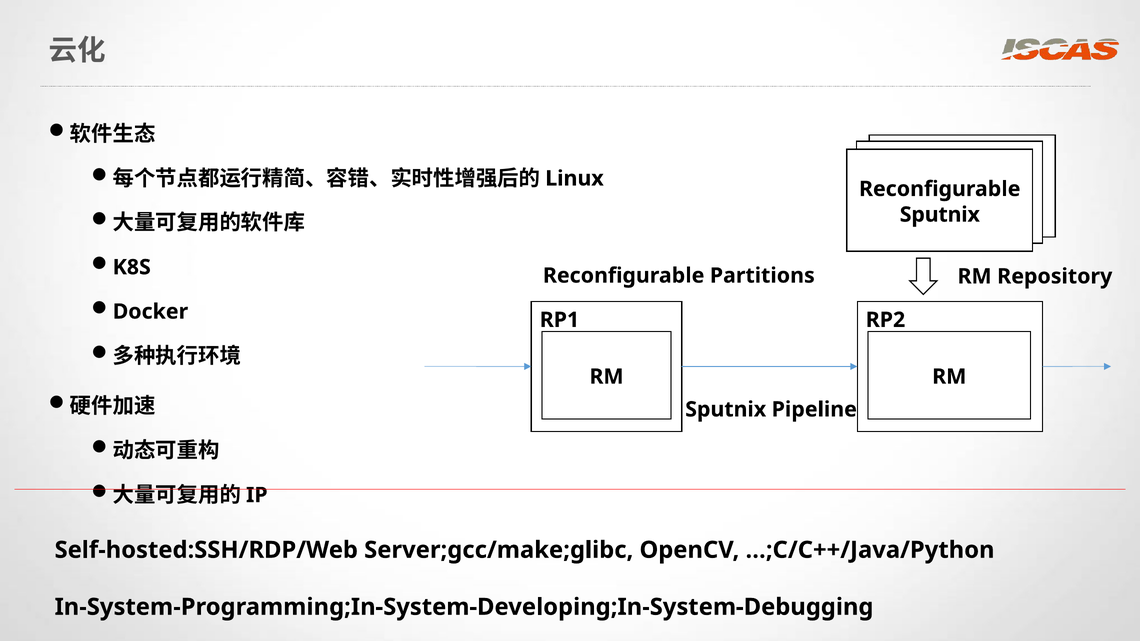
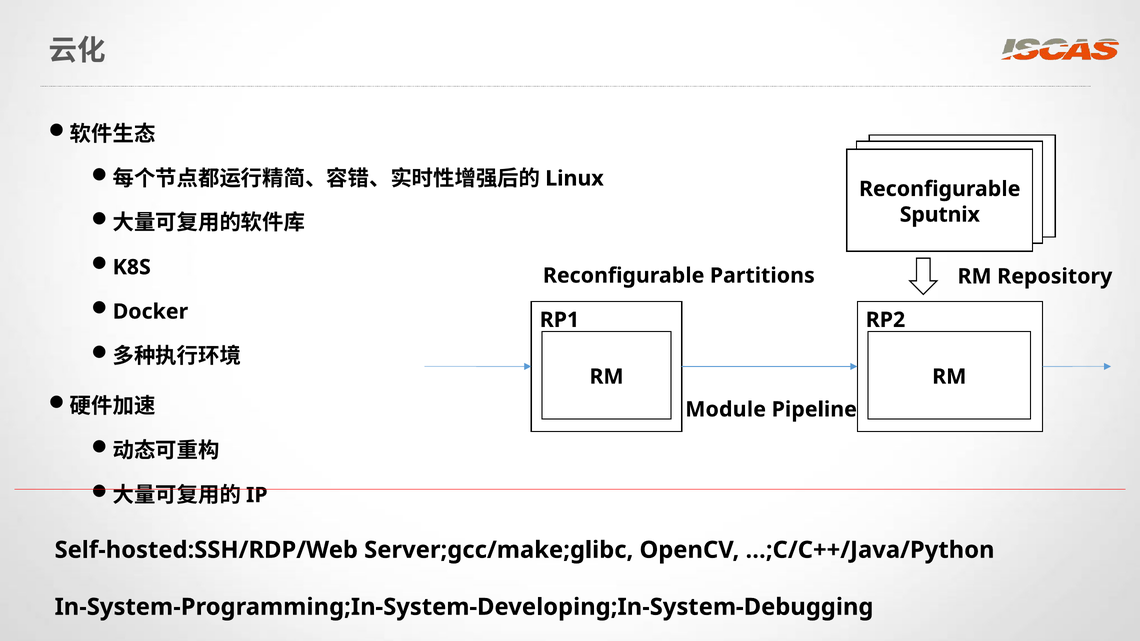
Sputnix at (726, 410): Sputnix -> Module
